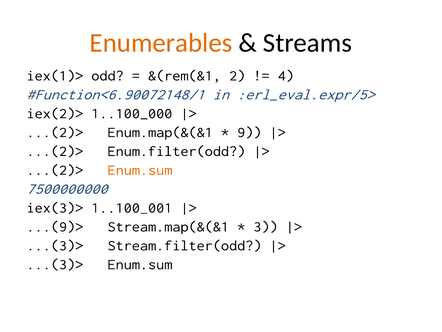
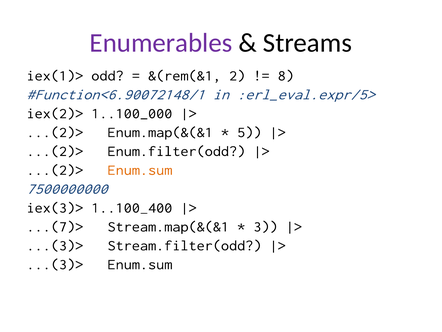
Enumerables colour: orange -> purple
4: 4 -> 8
9: 9 -> 5
1..100_001: 1..100_001 -> 1..100_400
...(9)>: ...(9)> -> ...(7)>
